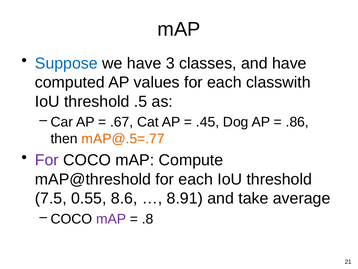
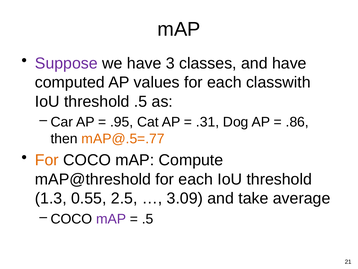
Suppose colour: blue -> purple
.67: .67 -> .95
.45: .45 -> .31
For at (47, 160) colour: purple -> orange
7.5: 7.5 -> 1.3
8.6: 8.6 -> 2.5
8.91: 8.91 -> 3.09
.8 at (148, 219): .8 -> .5
